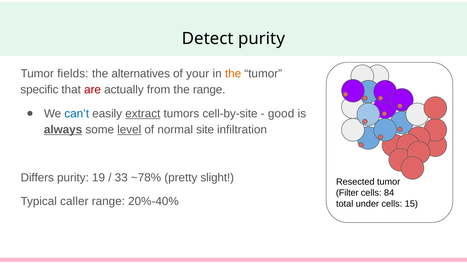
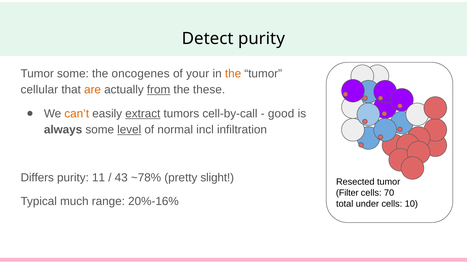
Tumor fields: fields -> some
alternatives: alternatives -> oncogenes
specific: specific -> cellular
are colour: red -> orange
from underline: none -> present
the range: range -> these
can’t colour: blue -> orange
cell-by-site: cell-by-site -> cell-by-call
always underline: present -> none
site: site -> incl
19: 19 -> 11
33: 33 -> 43
84: 84 -> 70
caller: caller -> much
20%-40%: 20%-40% -> 20%-16%
15: 15 -> 10
